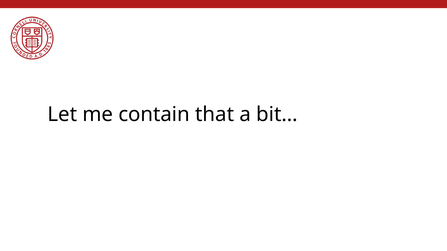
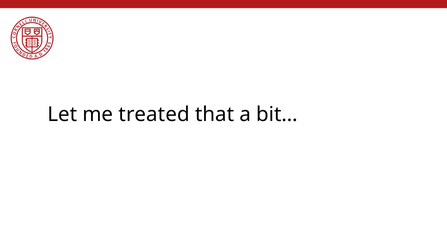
contain: contain -> treated
